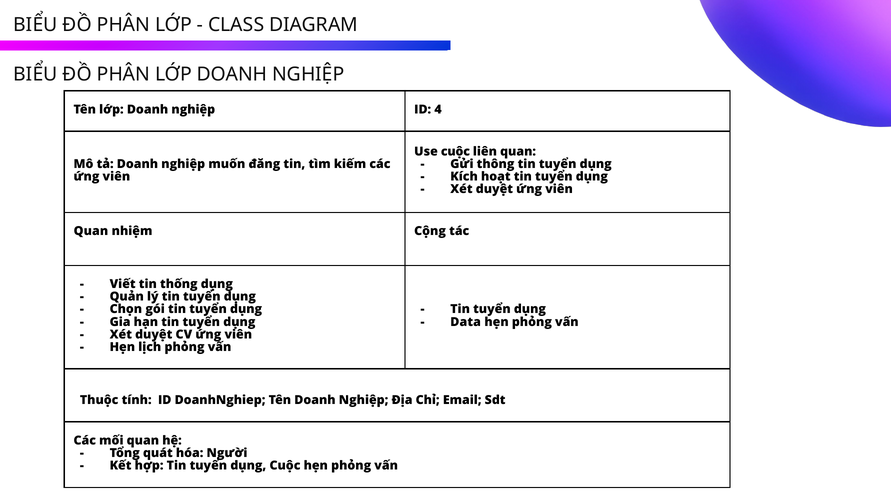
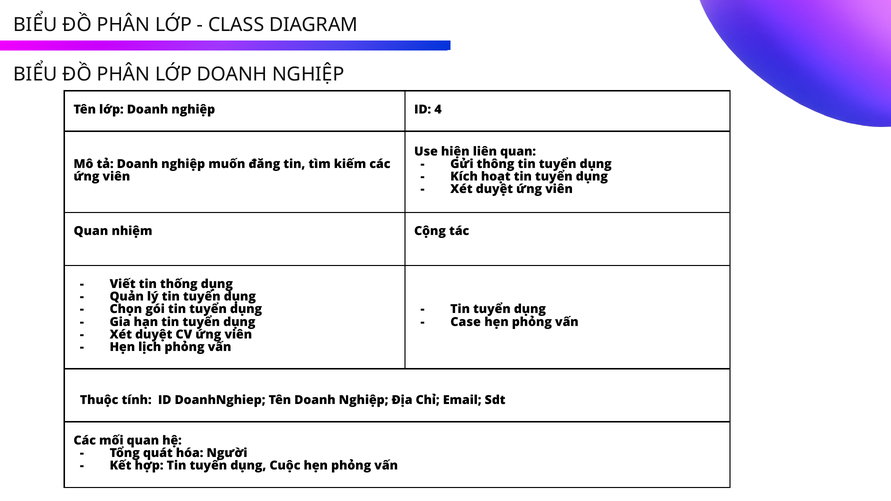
Use cuộc: cuộc -> hiện
Data: Data -> Case
